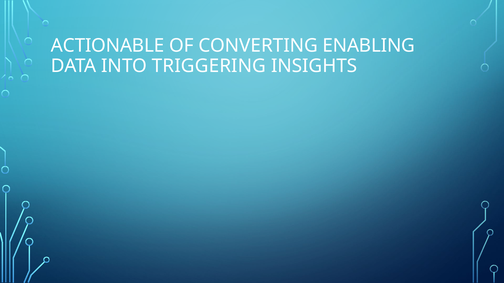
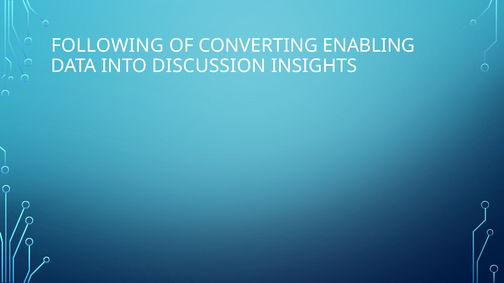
ACTIONABLE: ACTIONABLE -> FOLLOWING
TRIGGERING: TRIGGERING -> DISCUSSION
